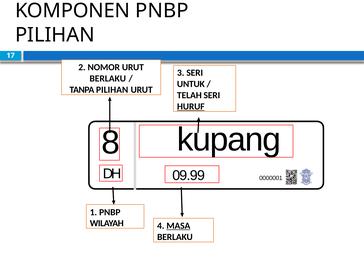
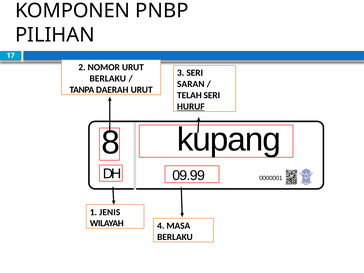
UNTUK: UNTUK -> SARAN
TANPA PILIHAN: PILIHAN -> DAERAH
1 PNBP: PNBP -> JENIS
MASA underline: present -> none
